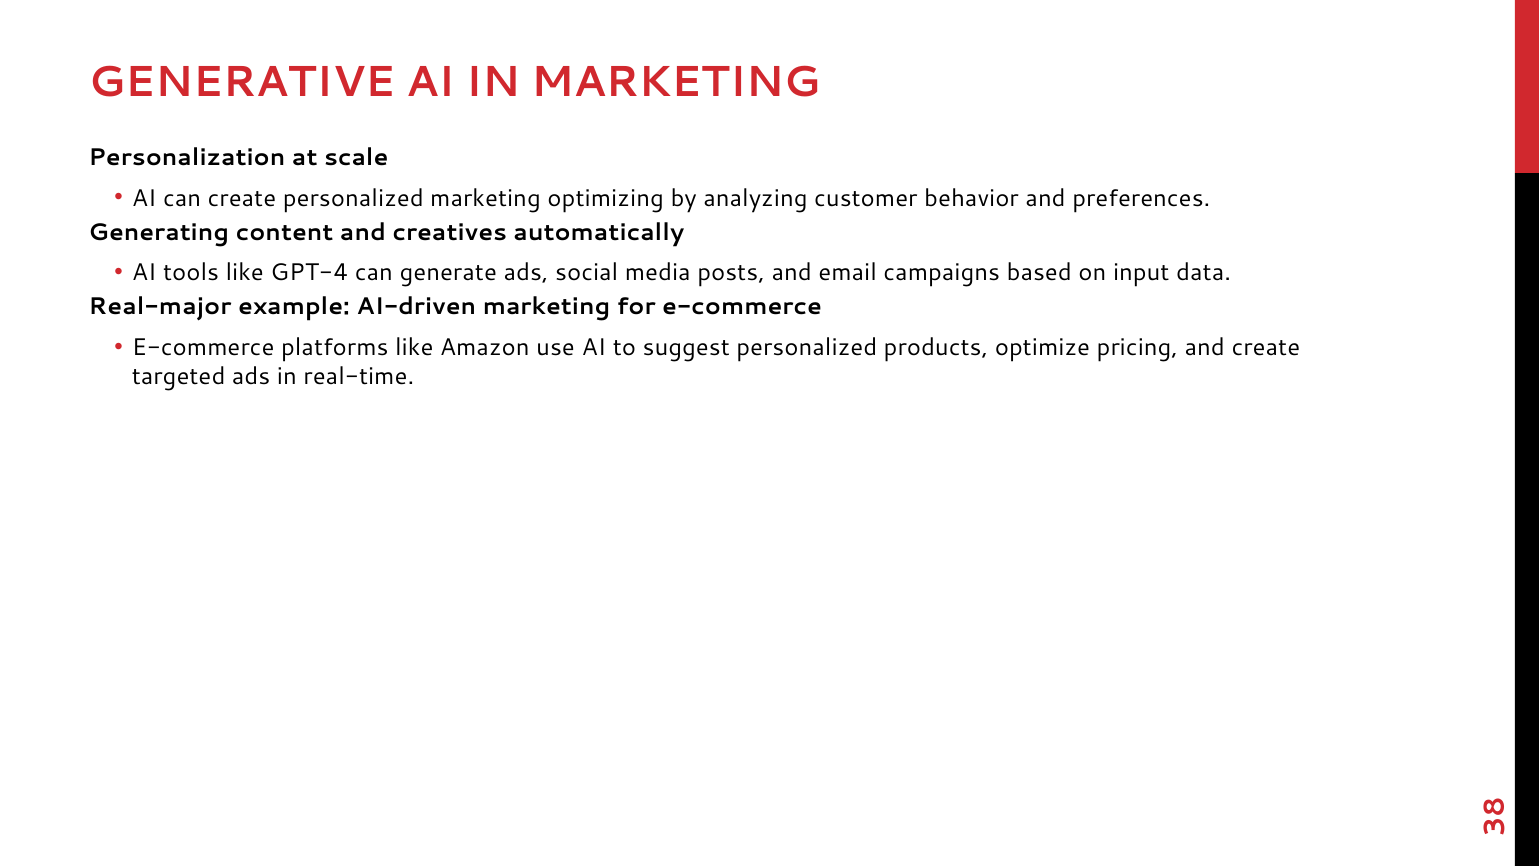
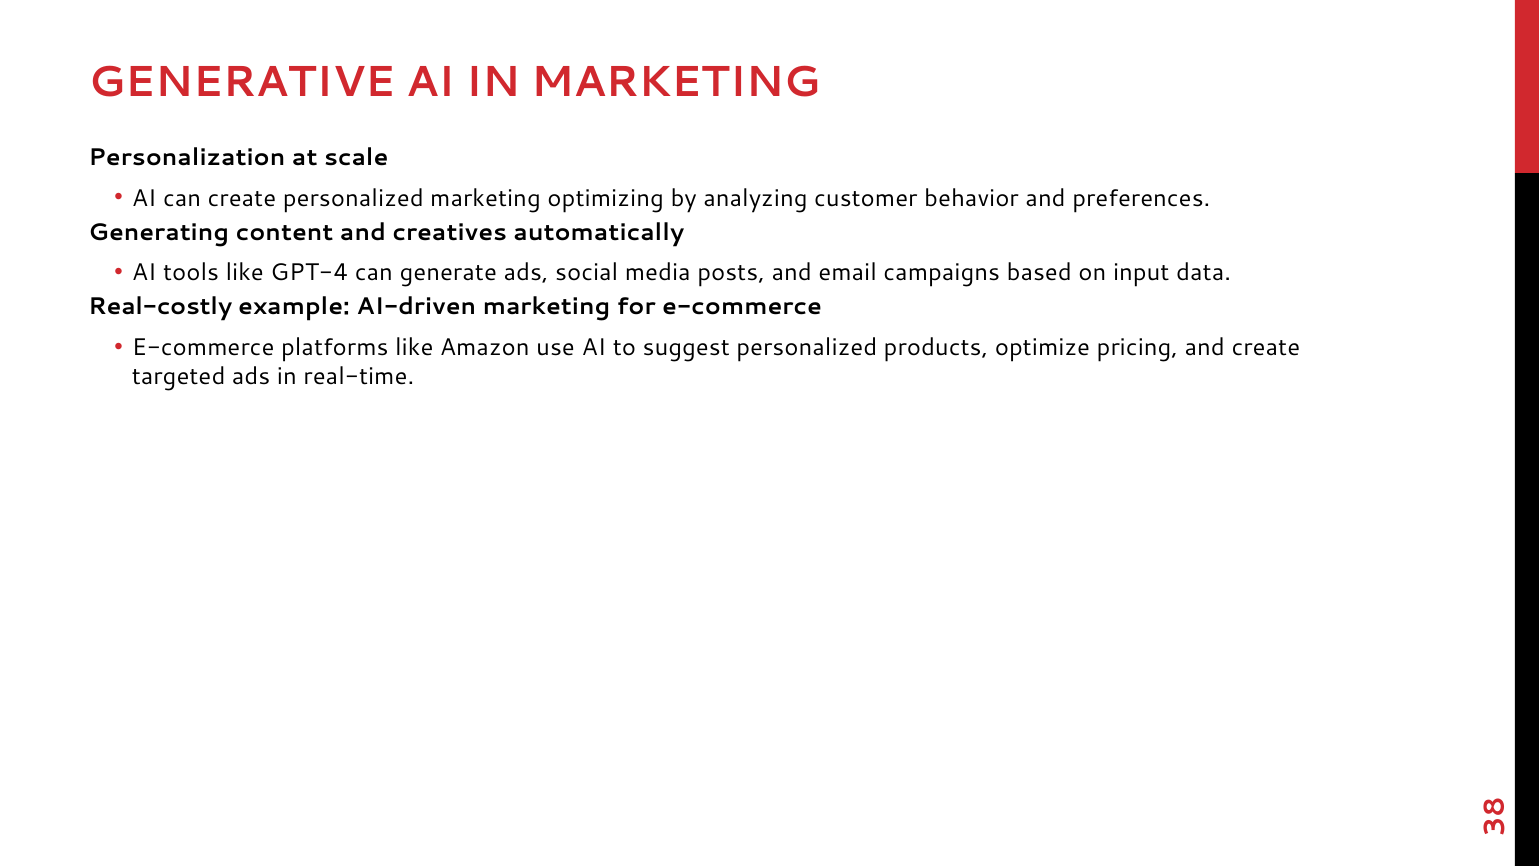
Real-major: Real-major -> Real-costly
